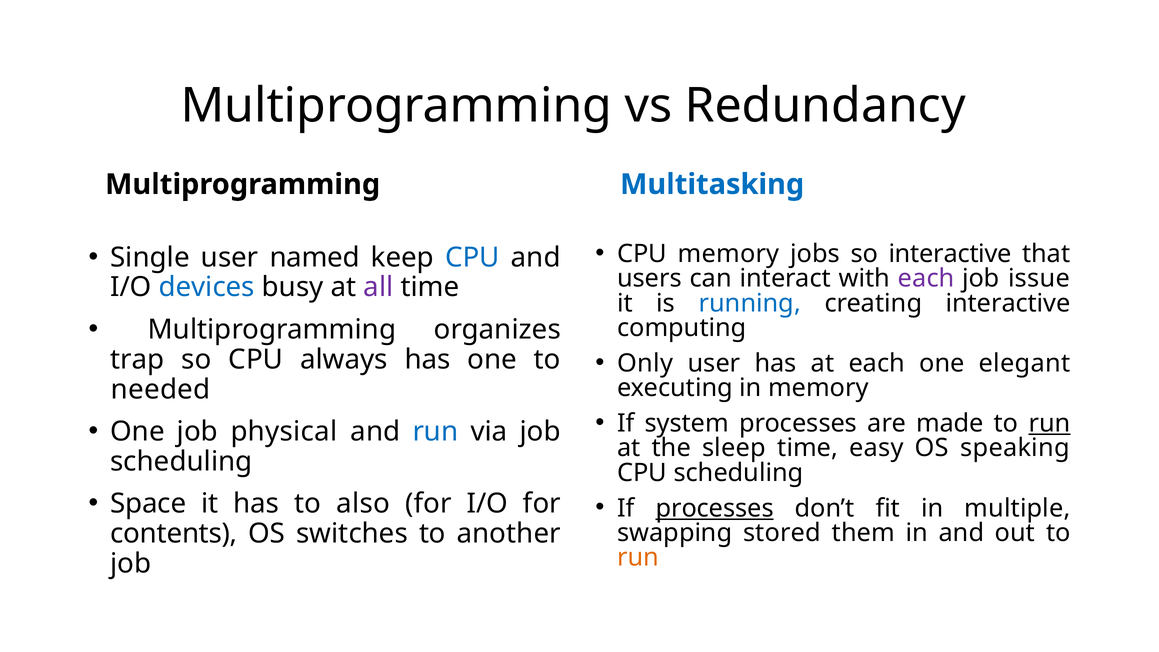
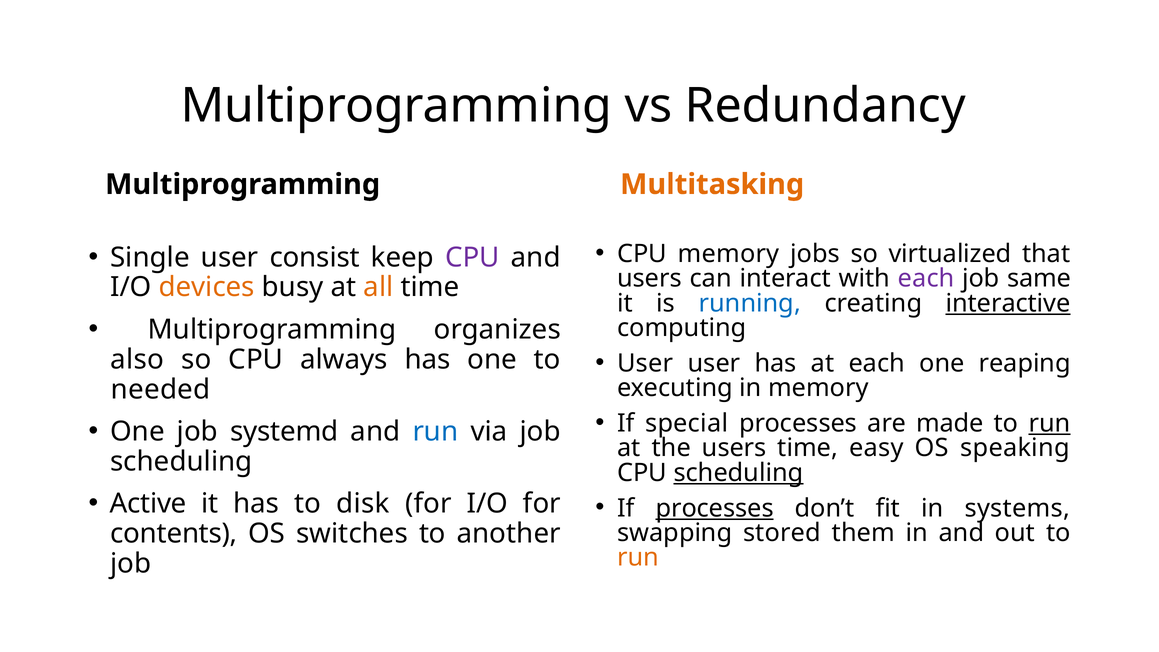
Multitasking colour: blue -> orange
so interactive: interactive -> virtualized
named: named -> consist
CPU at (472, 257) colour: blue -> purple
issue: issue -> same
devices colour: blue -> orange
all colour: purple -> orange
interactive at (1008, 303) underline: none -> present
Only at (645, 363): Only -> User
elegant: elegant -> reaping
trap: trap -> also
system: system -> special
physical: physical -> systemd
the sleep: sleep -> users
scheduling at (738, 473) underline: none -> present
Space: Space -> Active
also: also -> disk
multiple: multiple -> systems
